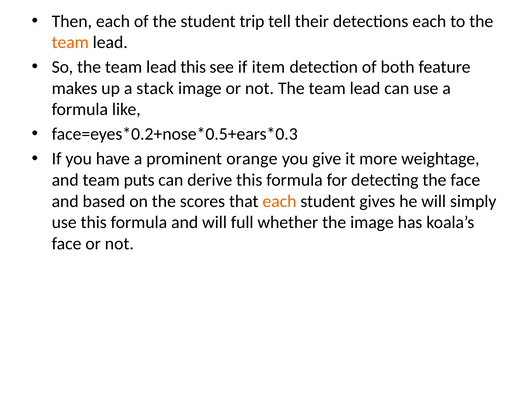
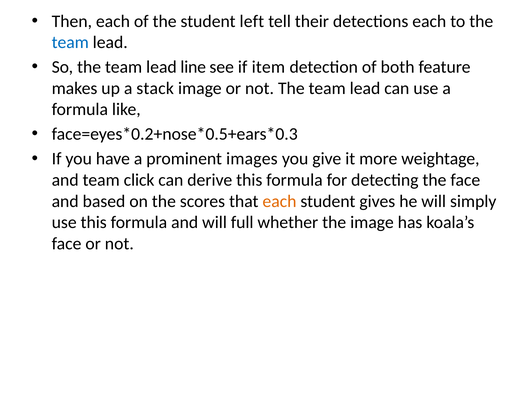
trip: trip -> left
team at (70, 42) colour: orange -> blue
lead this: this -> line
orange: orange -> images
puts: puts -> click
